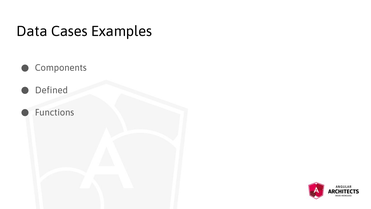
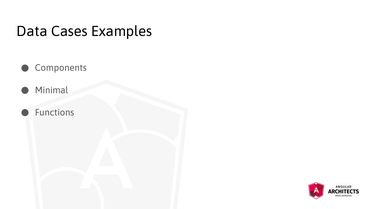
Defined: Defined -> Minimal
